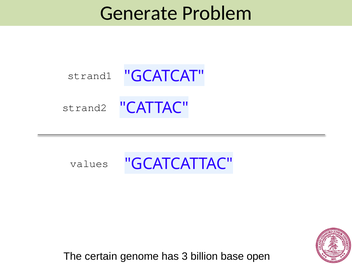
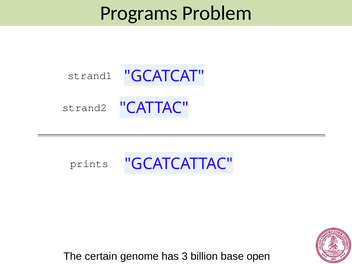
Generate: Generate -> Programs
values: values -> prints
